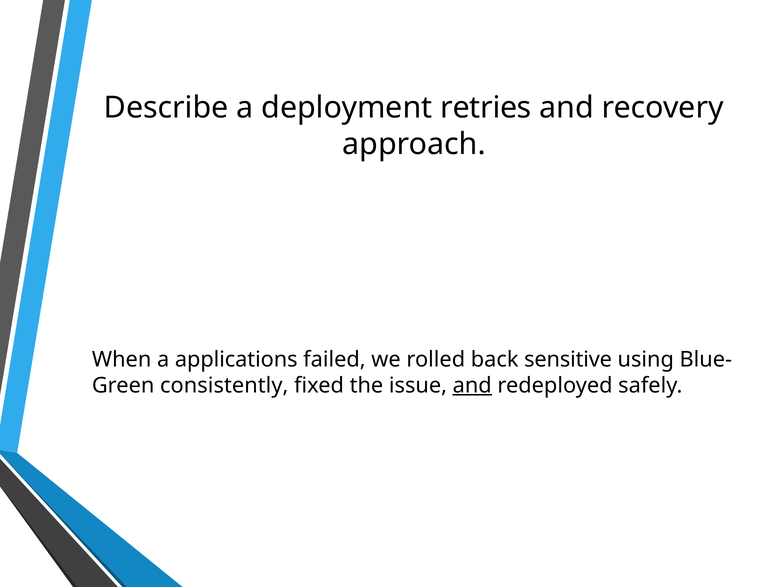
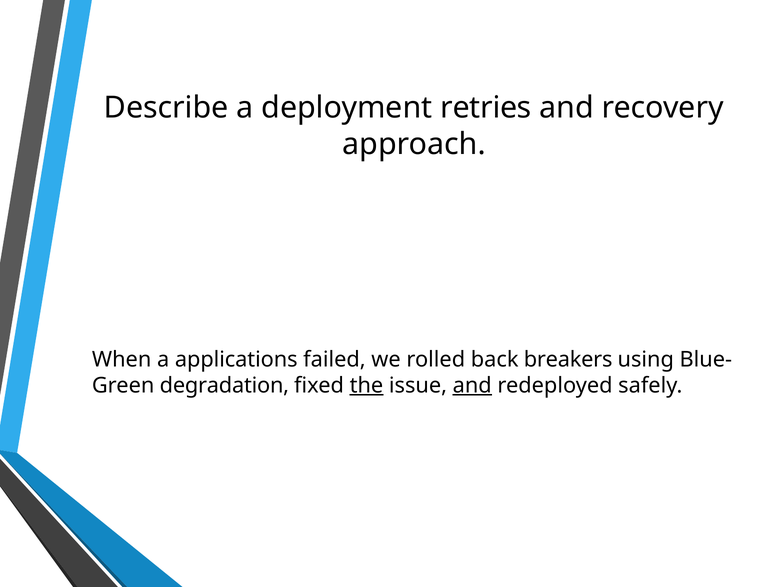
sensitive: sensitive -> breakers
consistently: consistently -> degradation
the underline: none -> present
